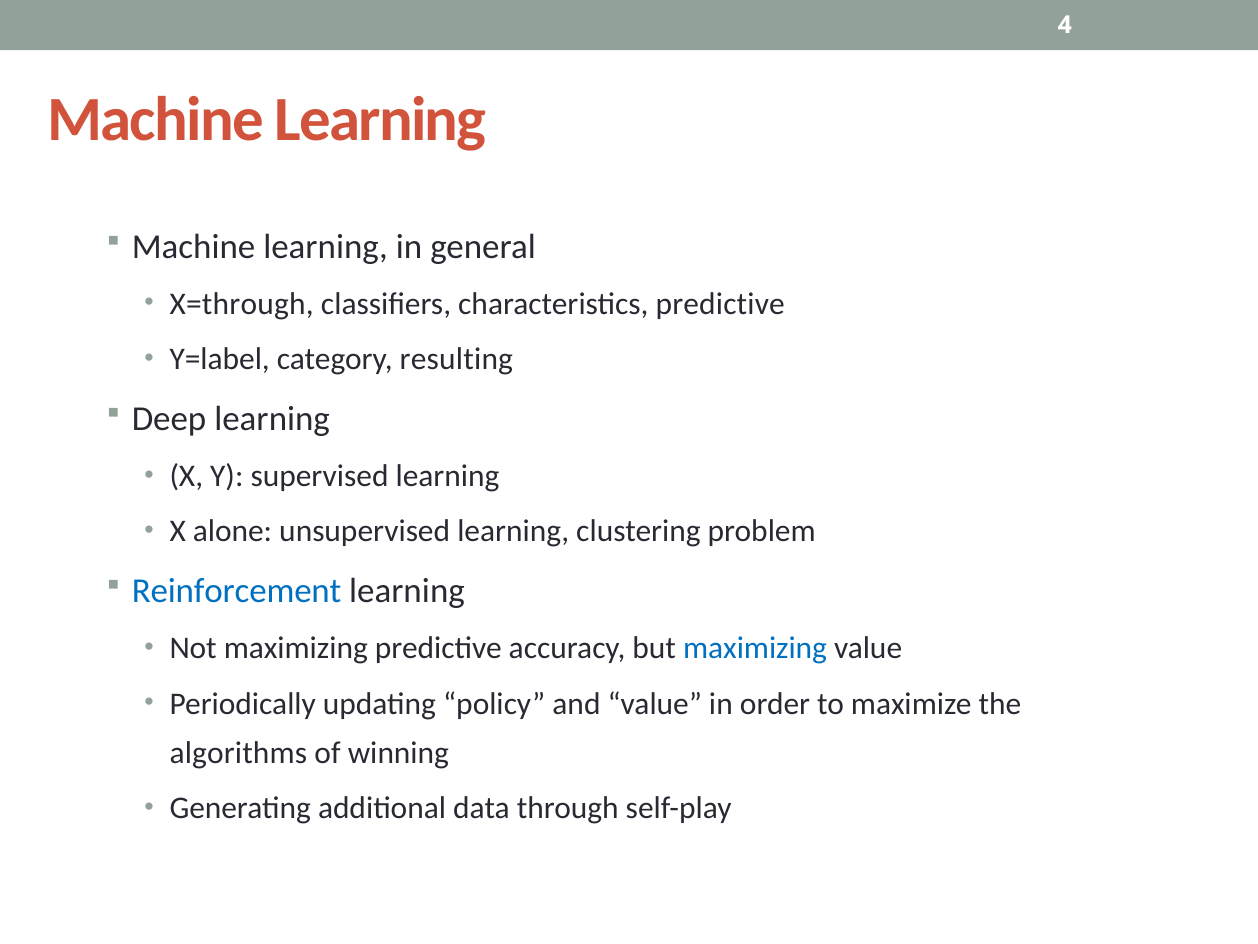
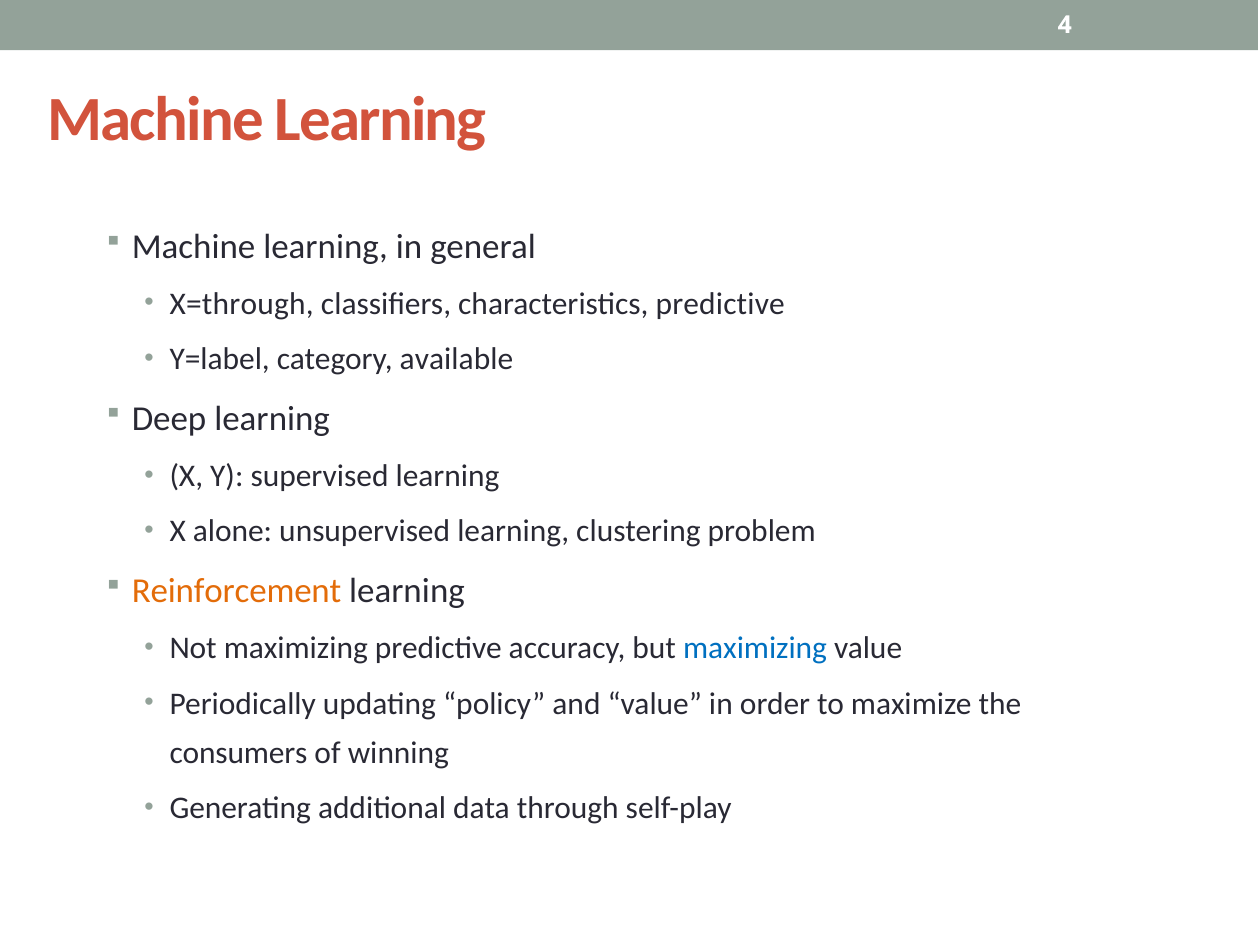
resulting: resulting -> available
Reinforcement colour: blue -> orange
algorithms: algorithms -> consumers
